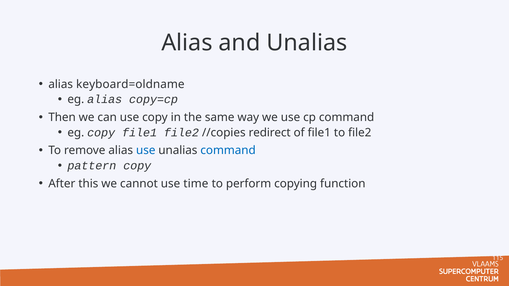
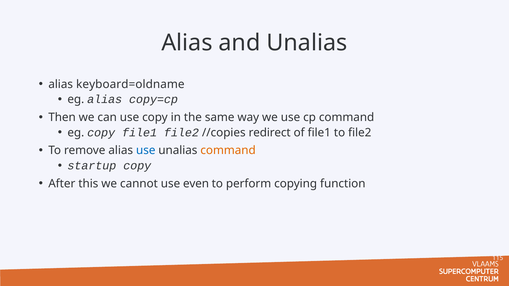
command at (228, 151) colour: blue -> orange
pattern: pattern -> startup
time: time -> even
